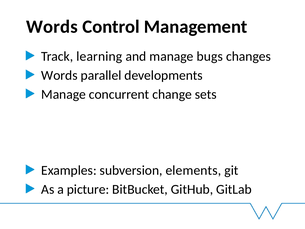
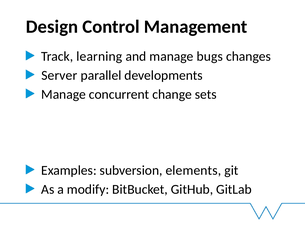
Words at (52, 27): Words -> Design
Words at (59, 75): Words -> Server
picture: picture -> modify
